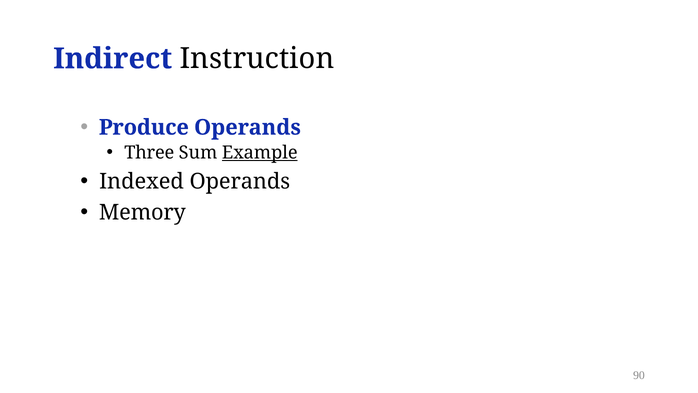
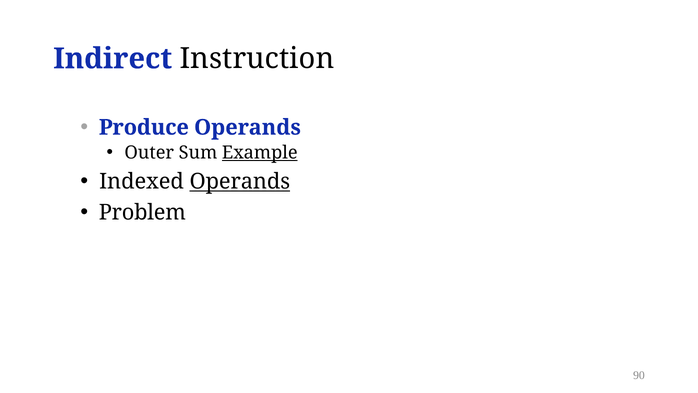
Three: Three -> Outer
Operands at (240, 181) underline: none -> present
Memory: Memory -> Problem
